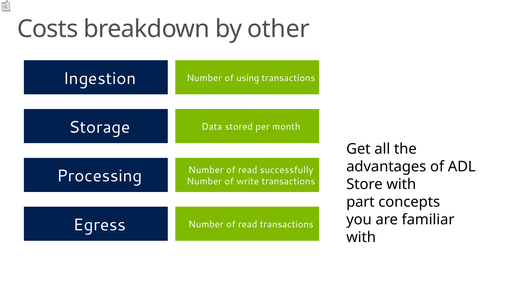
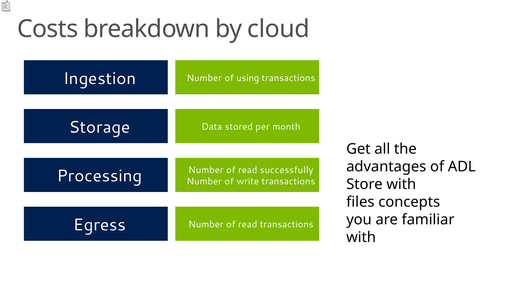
other: other -> cloud
part: part -> files
